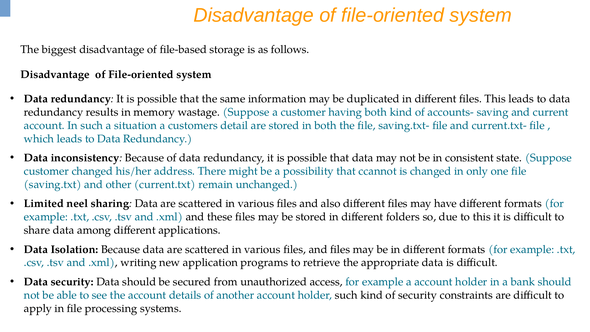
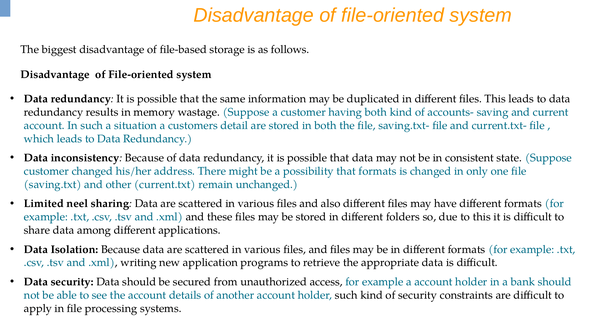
that ccannot: ccannot -> formats
